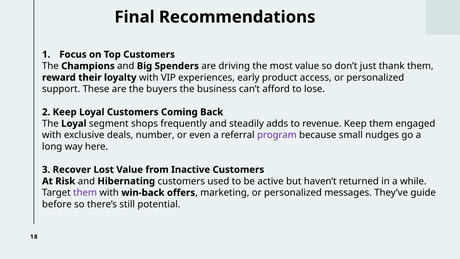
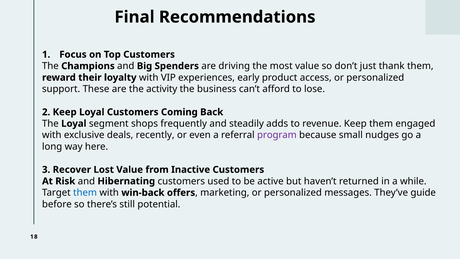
buyers: buyers -> activity
number: number -> recently
them at (85, 193) colour: purple -> blue
